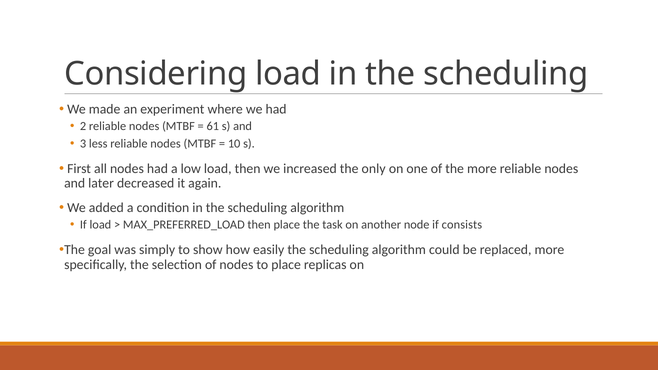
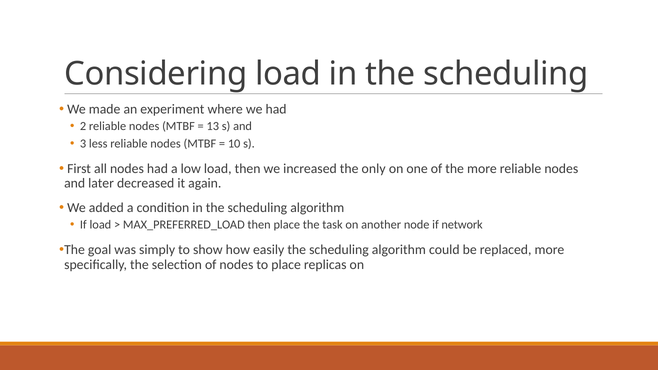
61: 61 -> 13
consists: consists -> network
